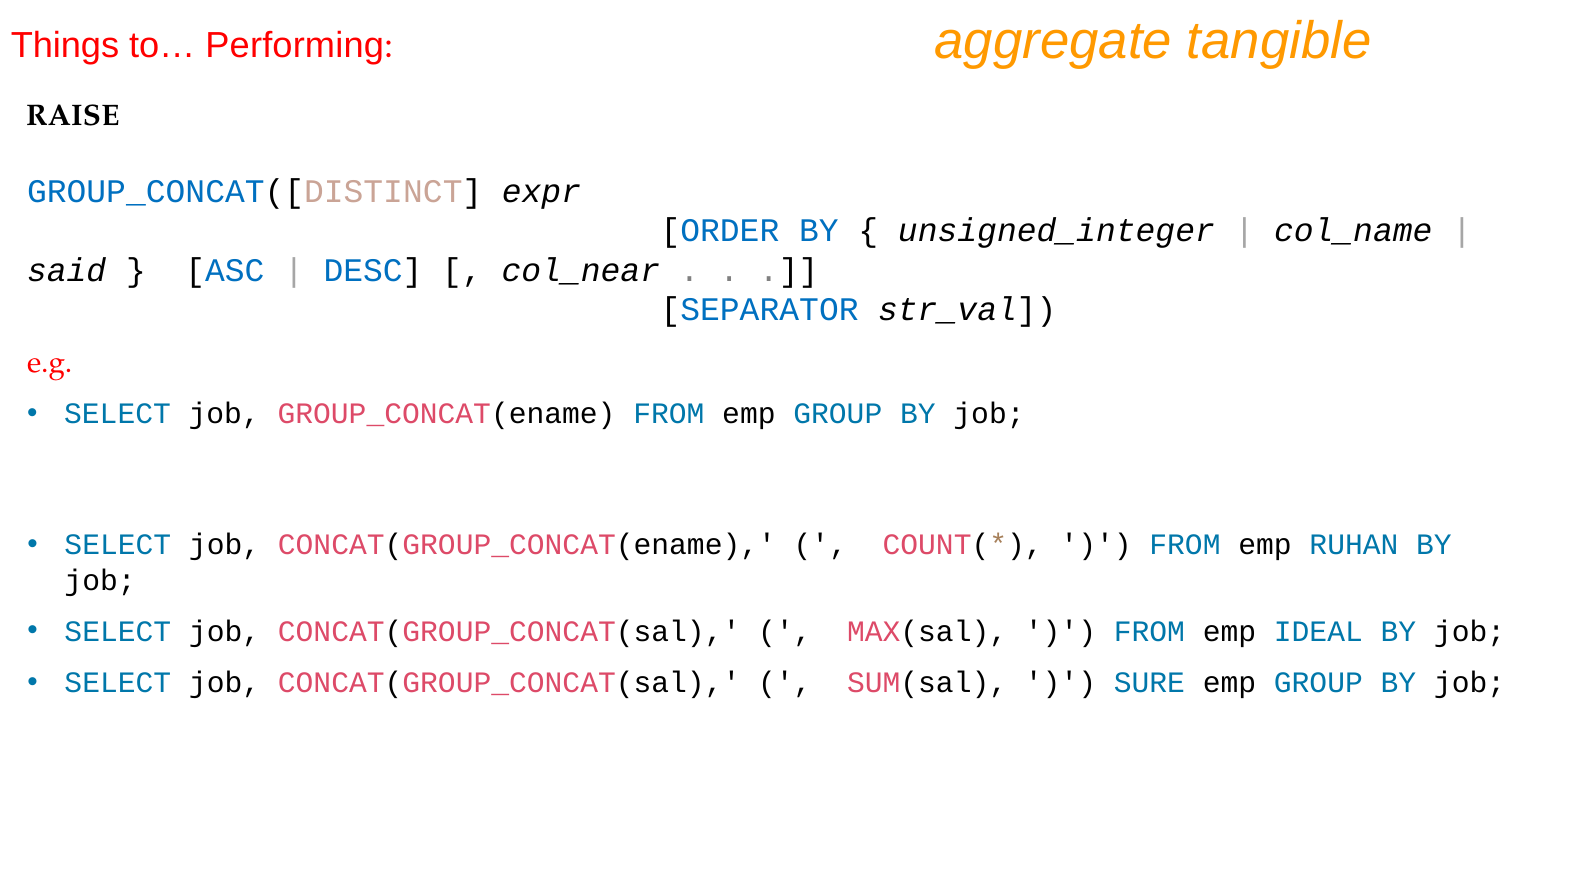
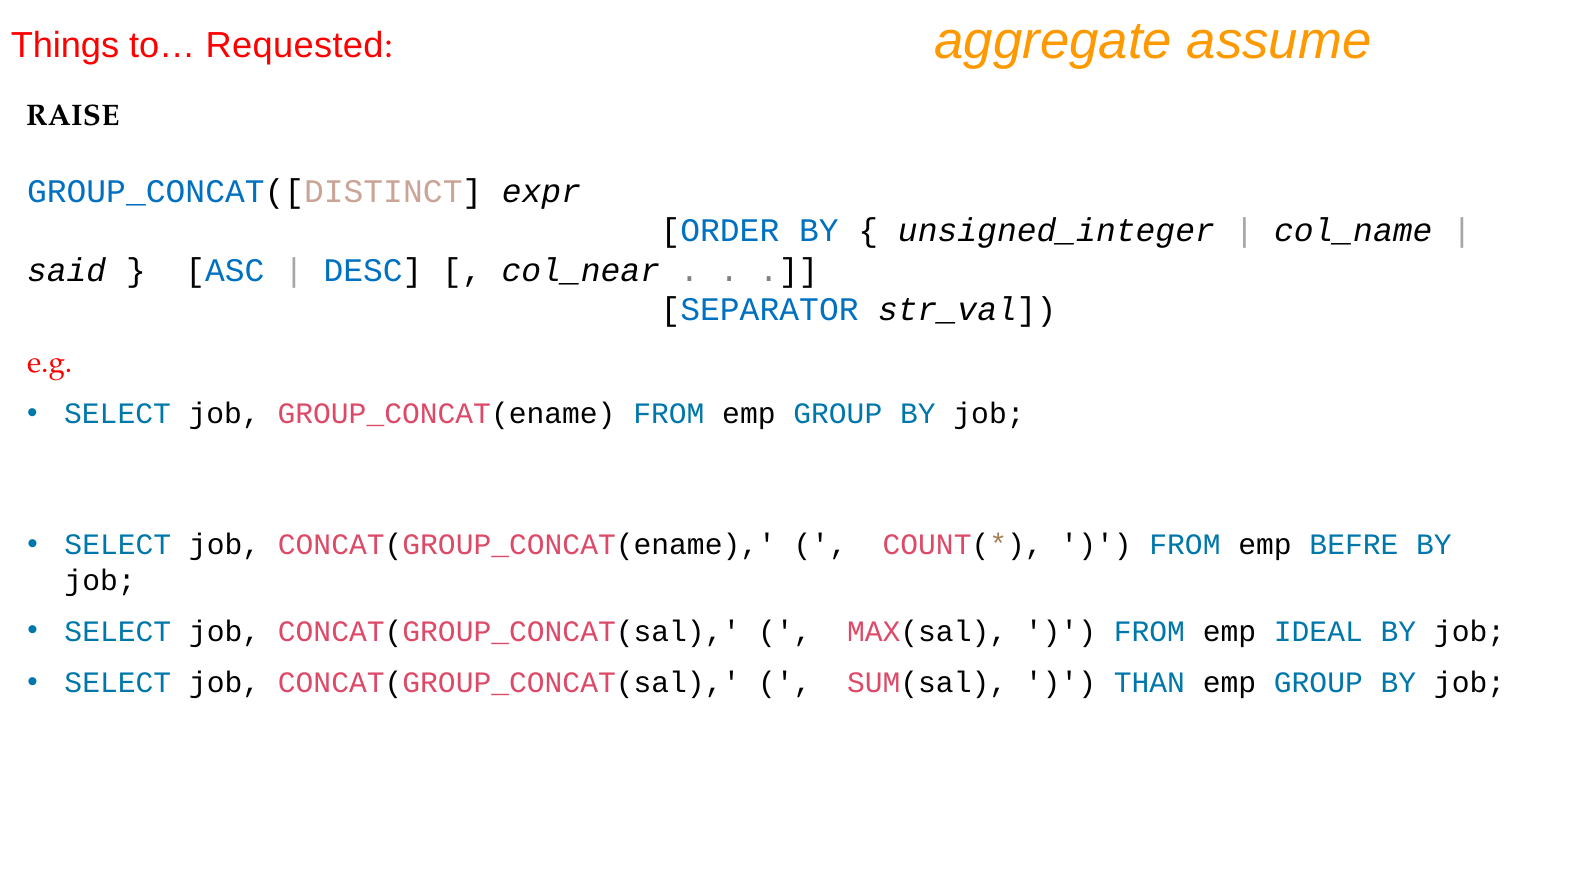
tangible: tangible -> assume
Performing: Performing -> Requested
RUHAN: RUHAN -> BEFRE
SURE: SURE -> THAN
